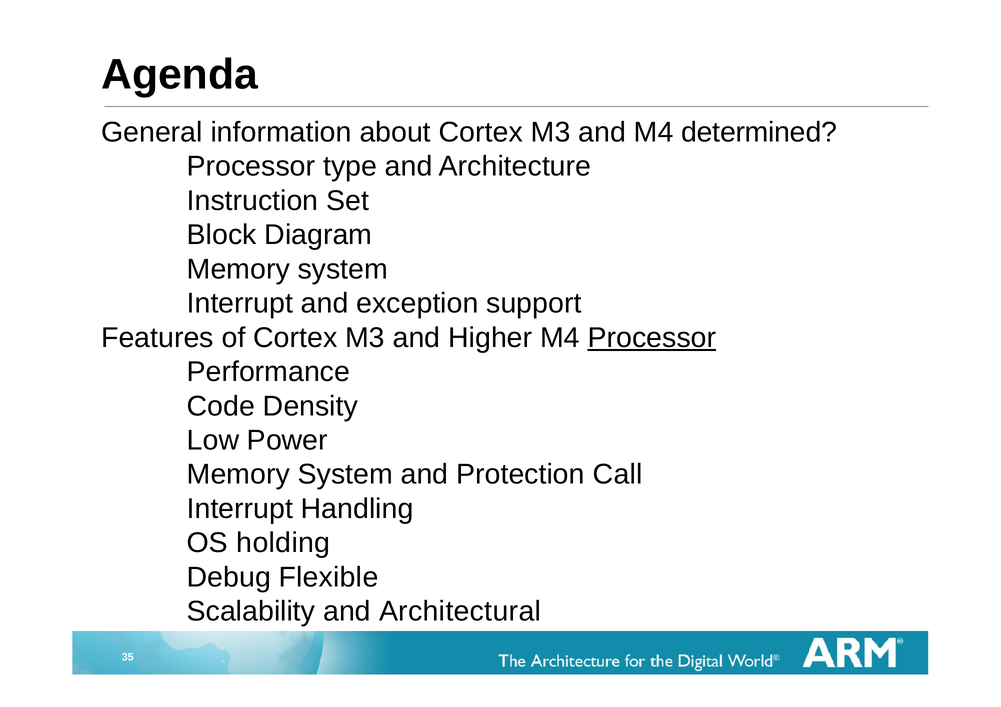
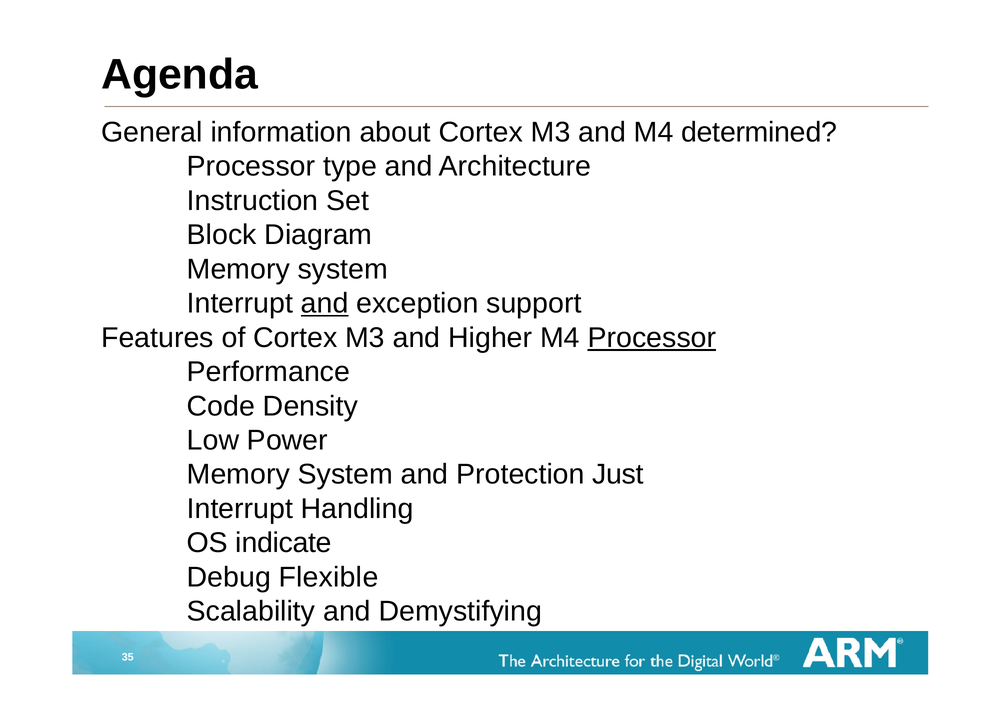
and at (325, 304) underline: none -> present
Call: Call -> Just
holding: holding -> indicate
Architectural: Architectural -> Demystifying
